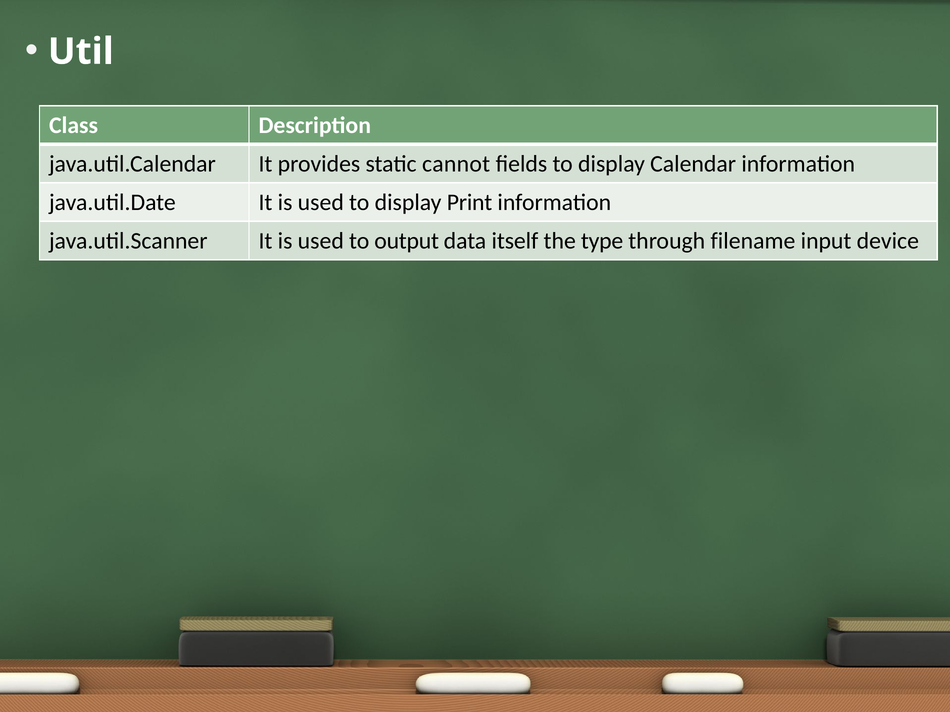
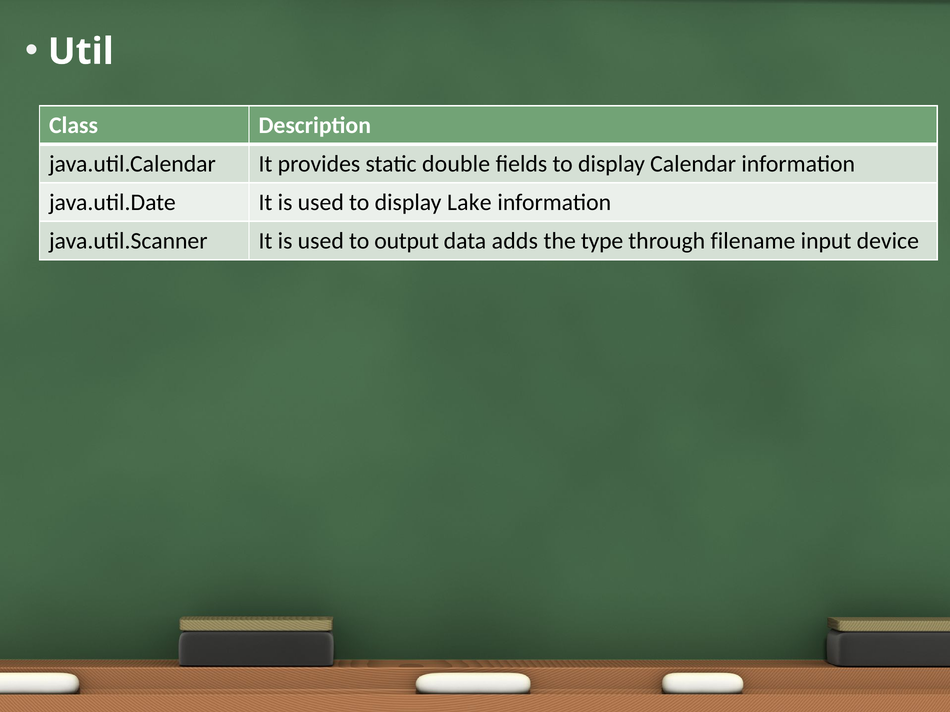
cannot: cannot -> double
Print: Print -> Lake
itself: itself -> adds
